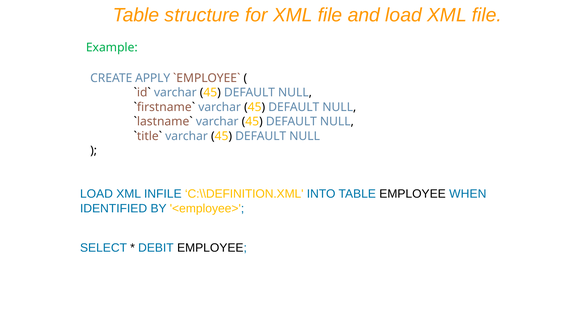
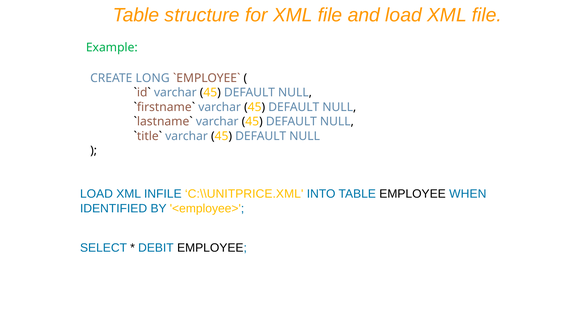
APPLY: APPLY -> LONG
C:\\DEFINITION.XML: C:\\DEFINITION.XML -> C:\\UNITPRICE.XML
